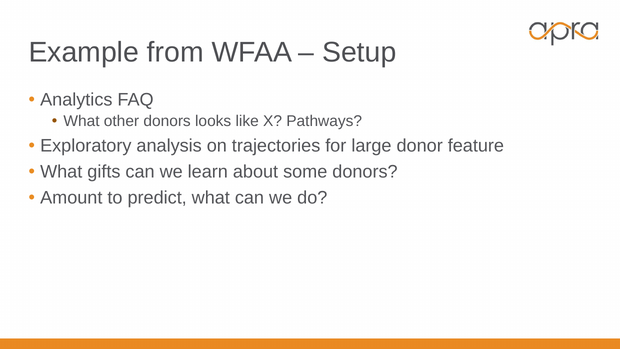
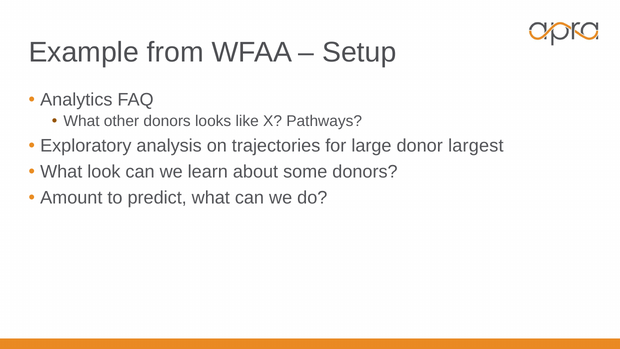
feature: feature -> largest
gifts: gifts -> look
